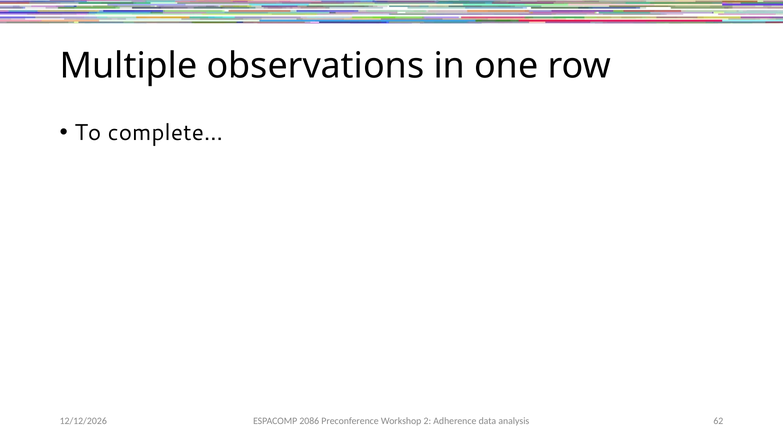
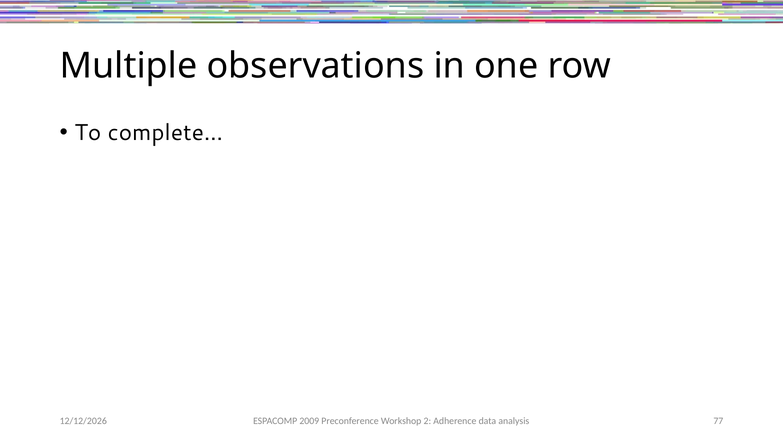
2086: 2086 -> 2009
62: 62 -> 77
